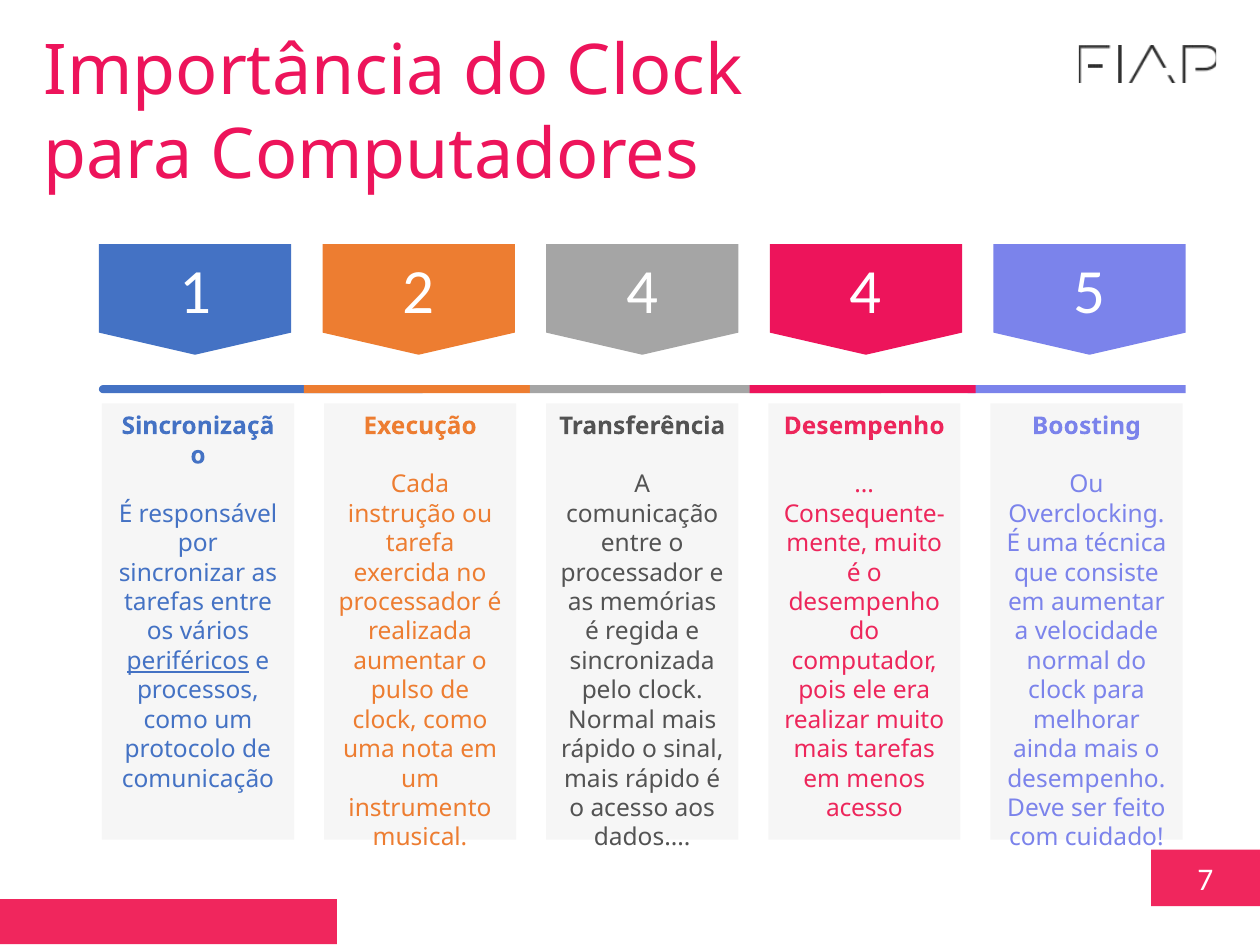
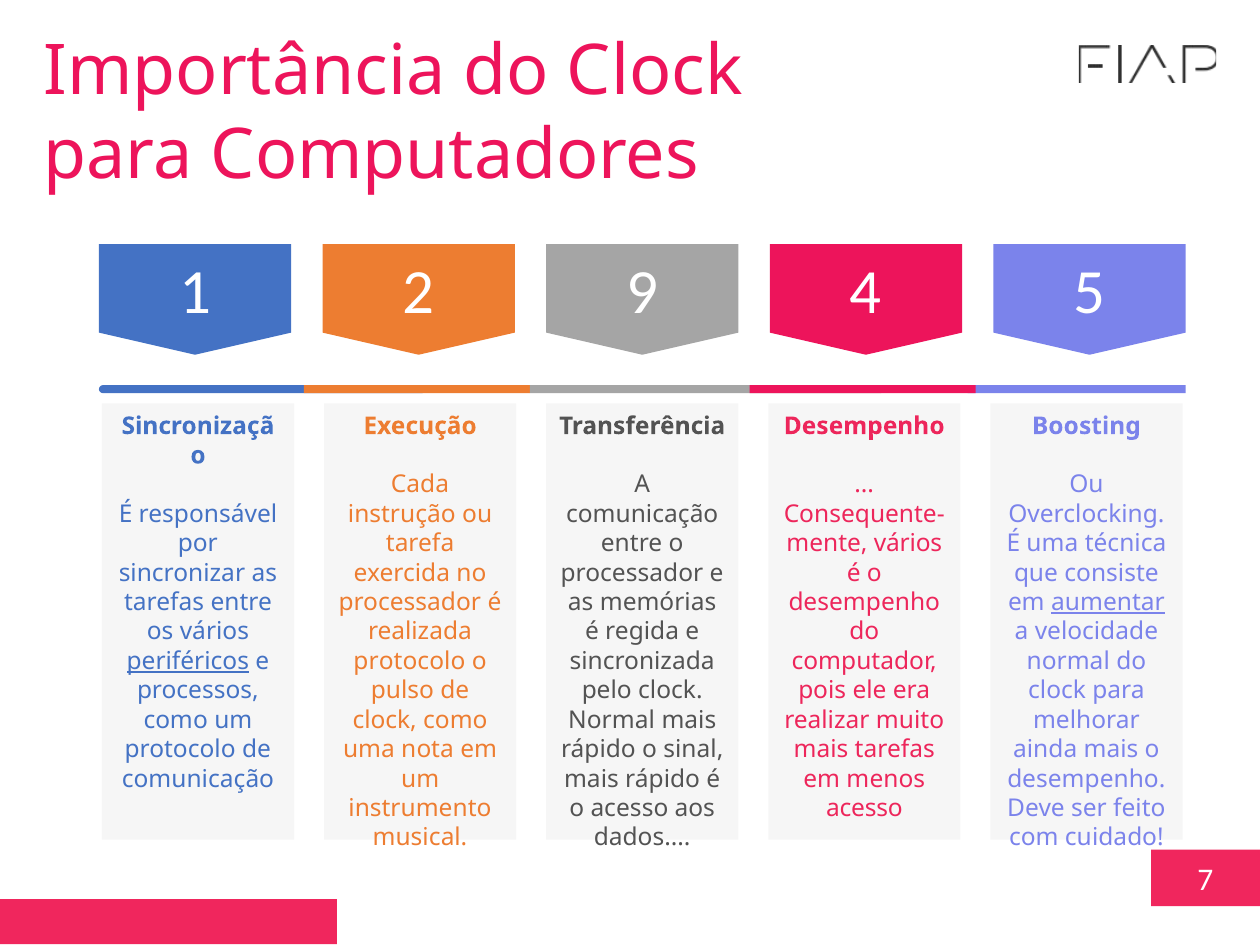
2 4: 4 -> 9
muito at (908, 544): muito -> vários
aumentar at (1108, 602) underline: none -> present
aumentar at (410, 661): aumentar -> protocolo
